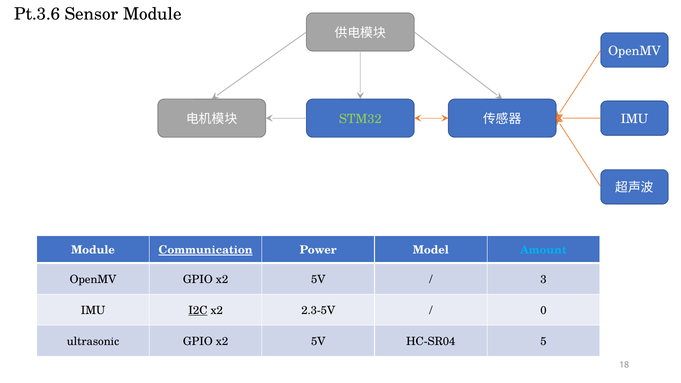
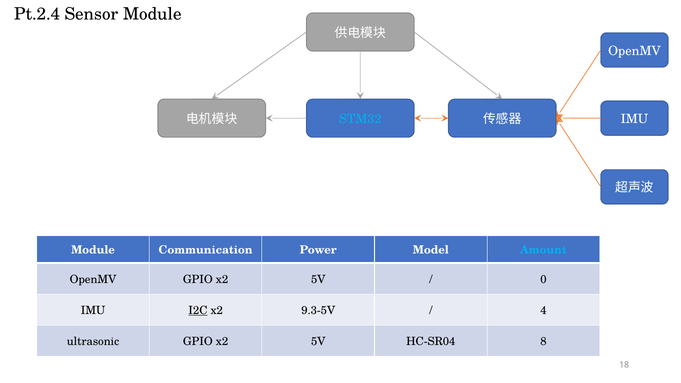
Pt.3.6: Pt.3.6 -> Pt.2.4
STM32 colour: light green -> light blue
Communication underline: present -> none
3: 3 -> 0
2.3-5V: 2.3-5V -> 9.3-5V
0: 0 -> 4
5: 5 -> 8
